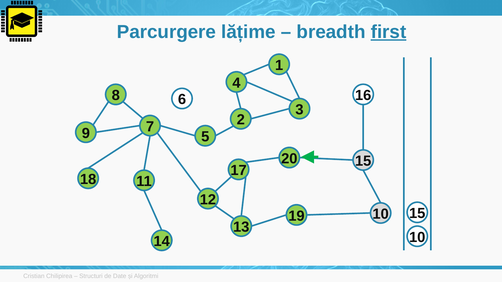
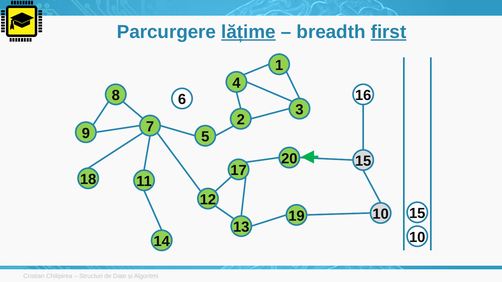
lățime underline: none -> present
